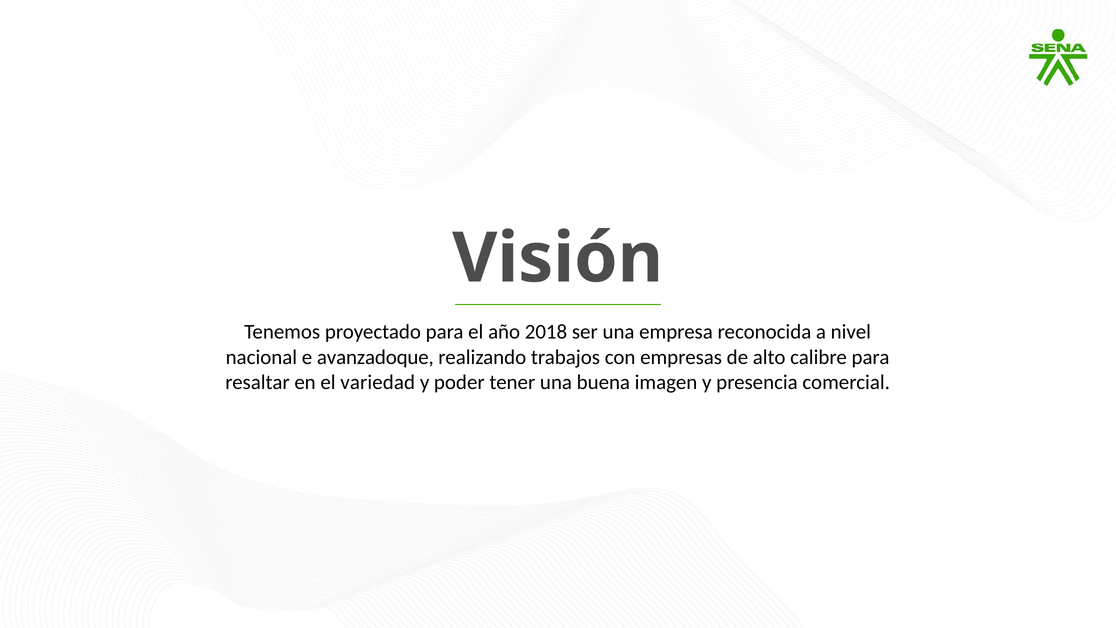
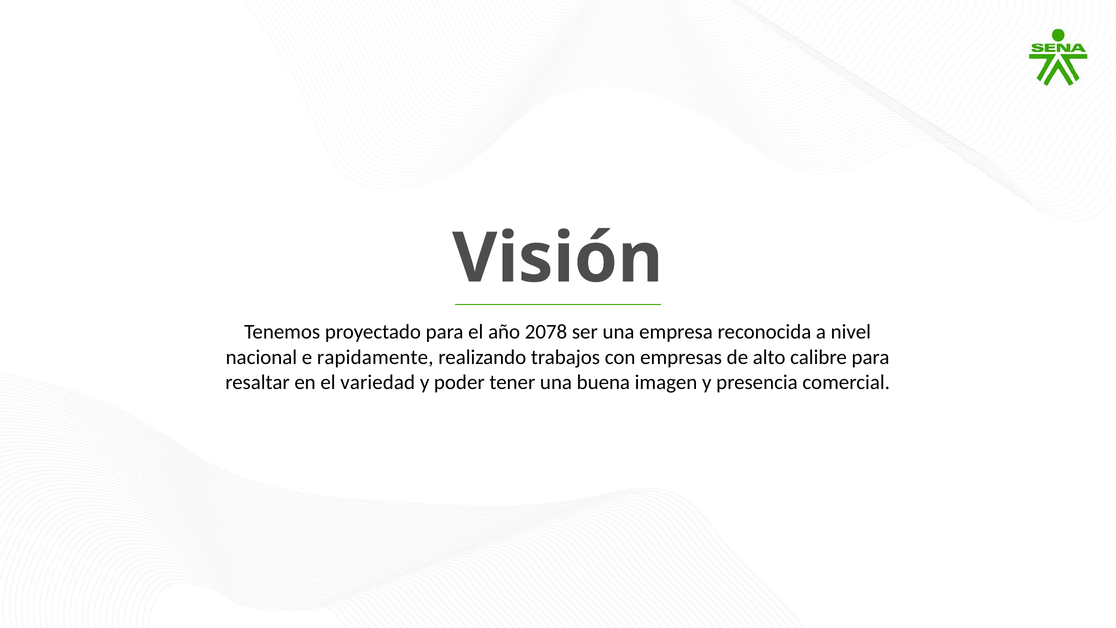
2018: 2018 -> 2078
avanzadoque: avanzadoque -> rapidamente
